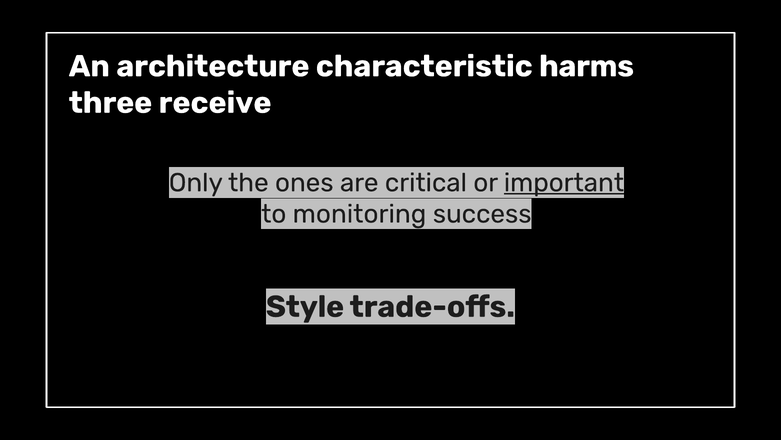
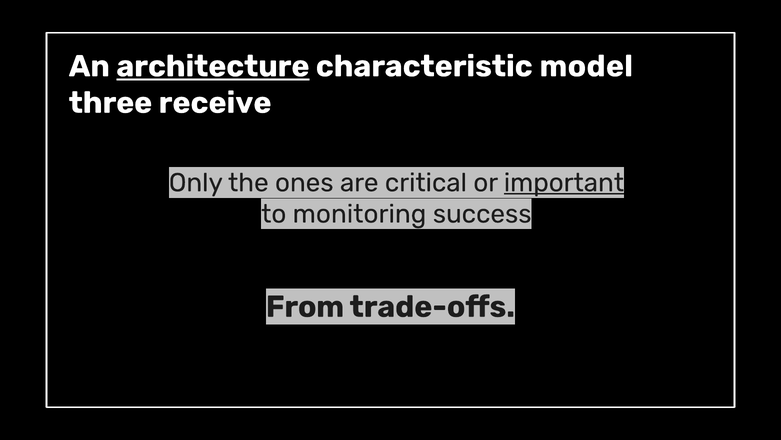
architecture underline: none -> present
harms: harms -> model
Style: Style -> From
